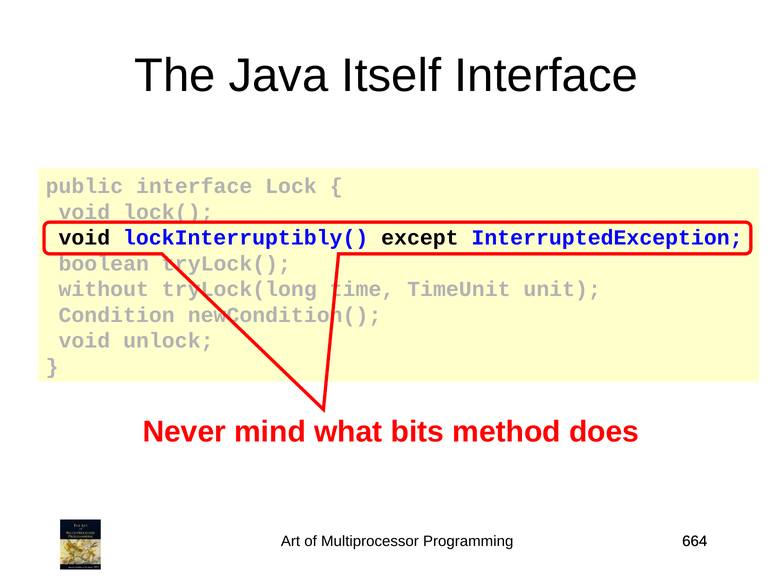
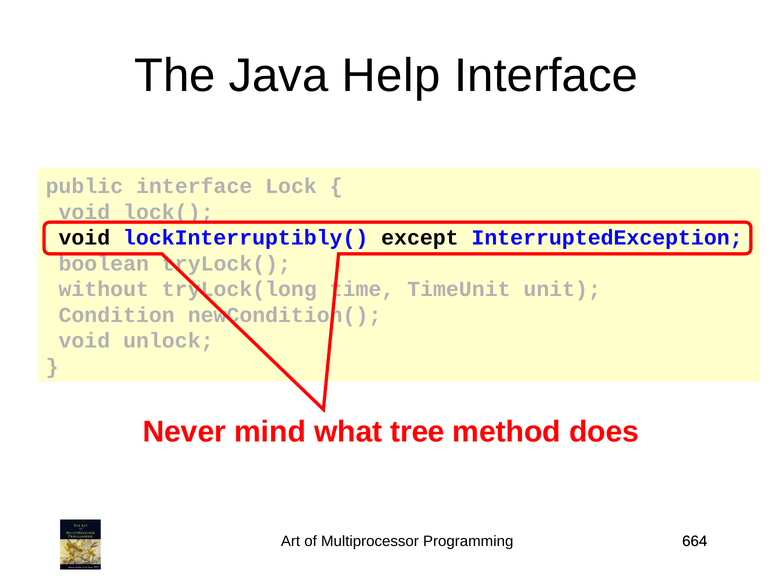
Itself: Itself -> Help
bits: bits -> tree
